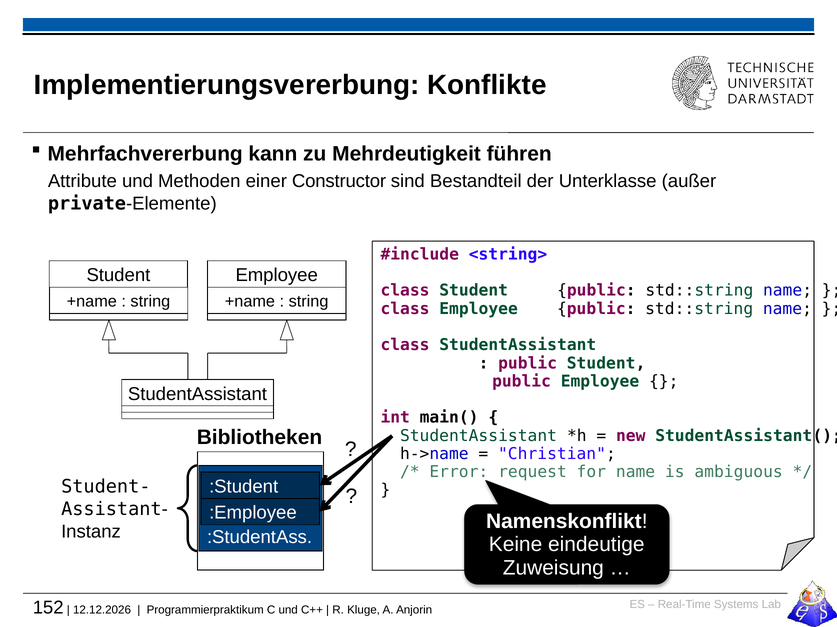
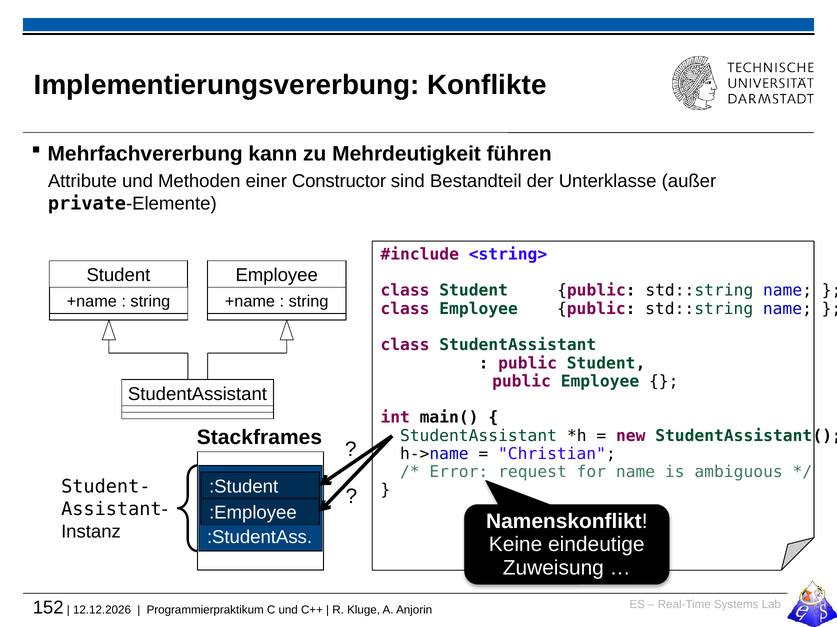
Bibliotheken: Bibliotheken -> Stackframes
